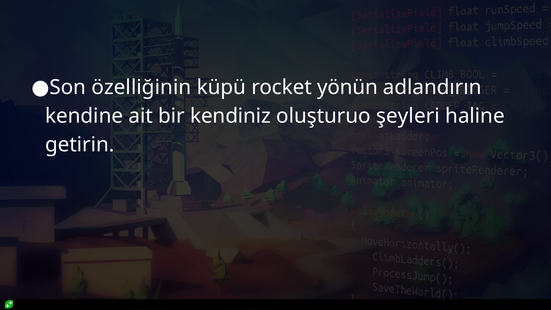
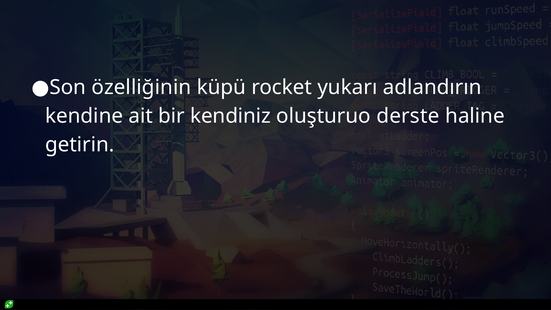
yönün: yönün -> yukarı
şeyleri: şeyleri -> derste
